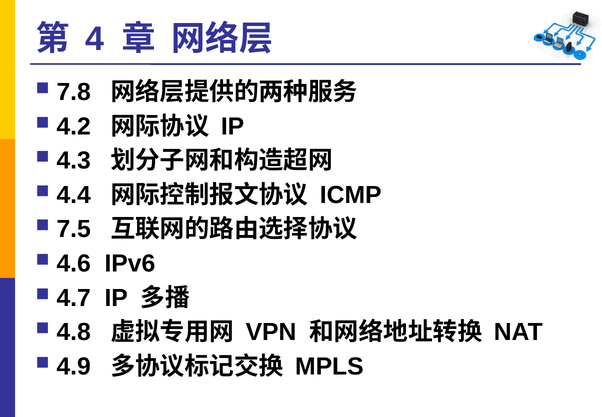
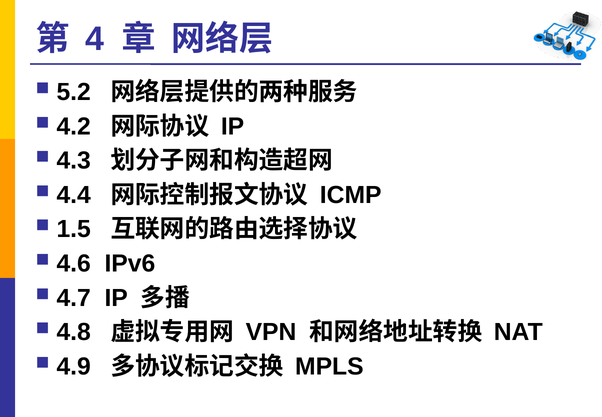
7.8: 7.8 -> 5.2
7.5: 7.5 -> 1.5
